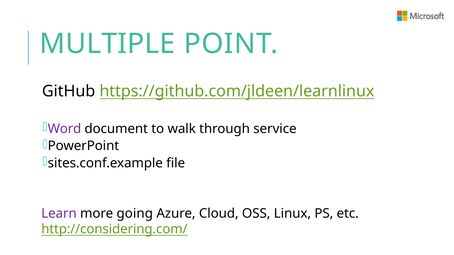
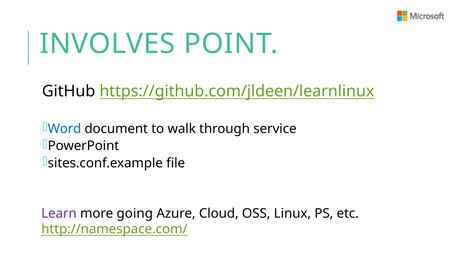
MULTIPLE: MULTIPLE -> INVOLVES
Word colour: purple -> blue
http://considering.com/: http://considering.com/ -> http://namespace.com/
